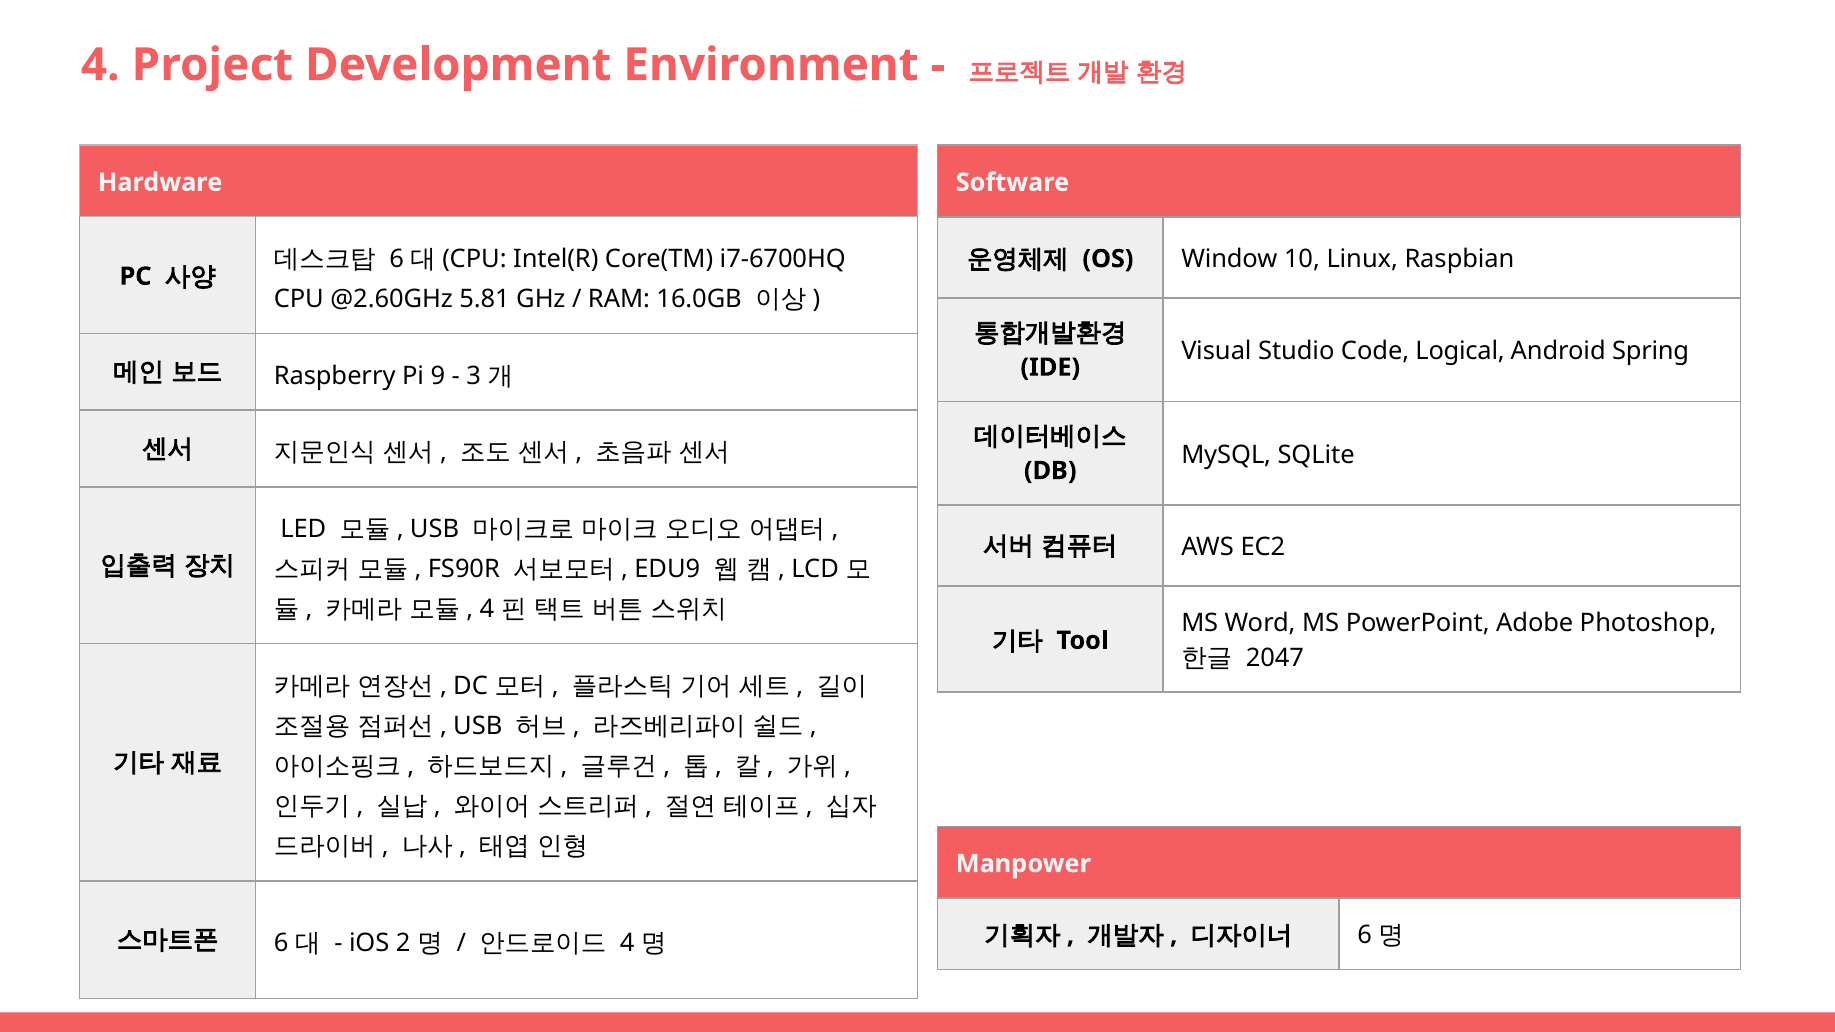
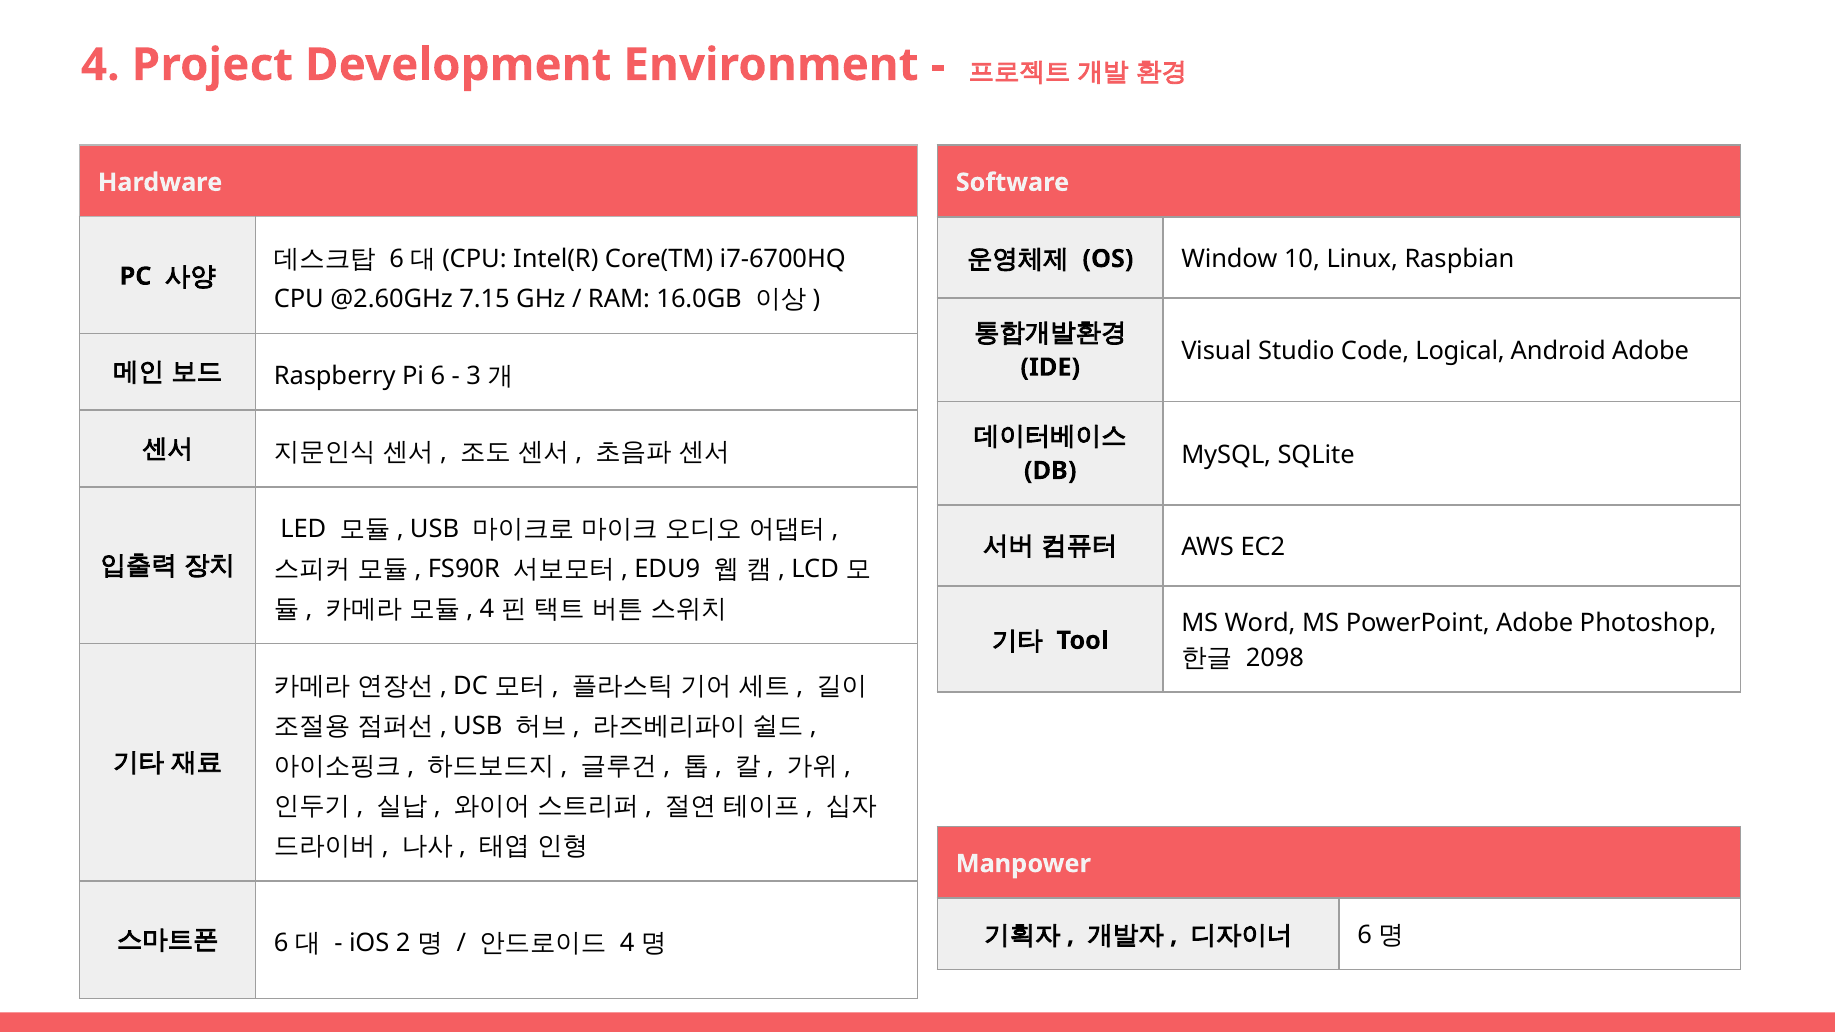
5.81: 5.81 -> 7.15
Android Spring: Spring -> Adobe
Pi 9: 9 -> 6
2047: 2047 -> 2098
